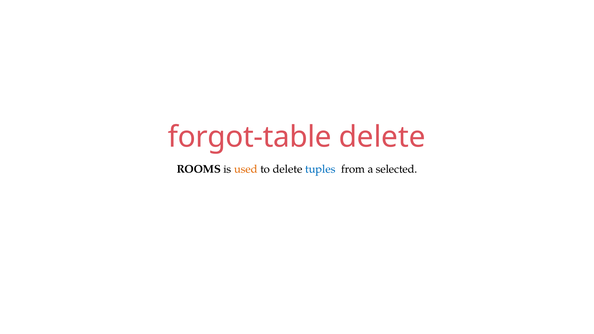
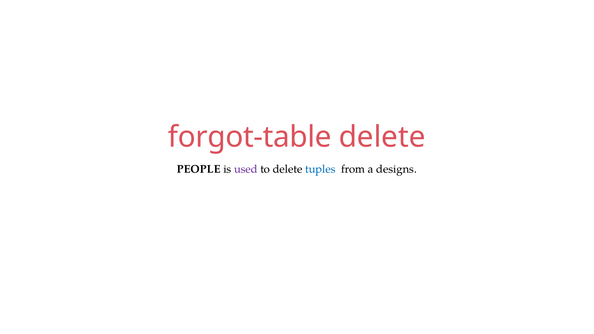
ROOMS: ROOMS -> PEOPLE
used colour: orange -> purple
selected: selected -> designs
